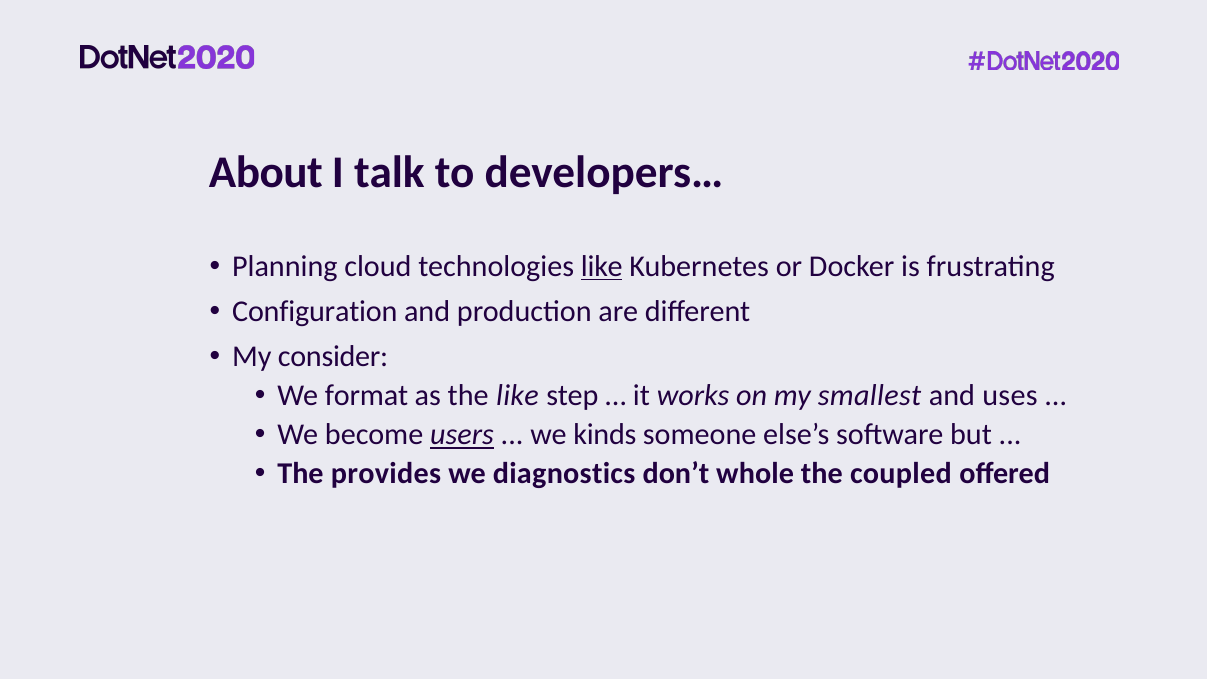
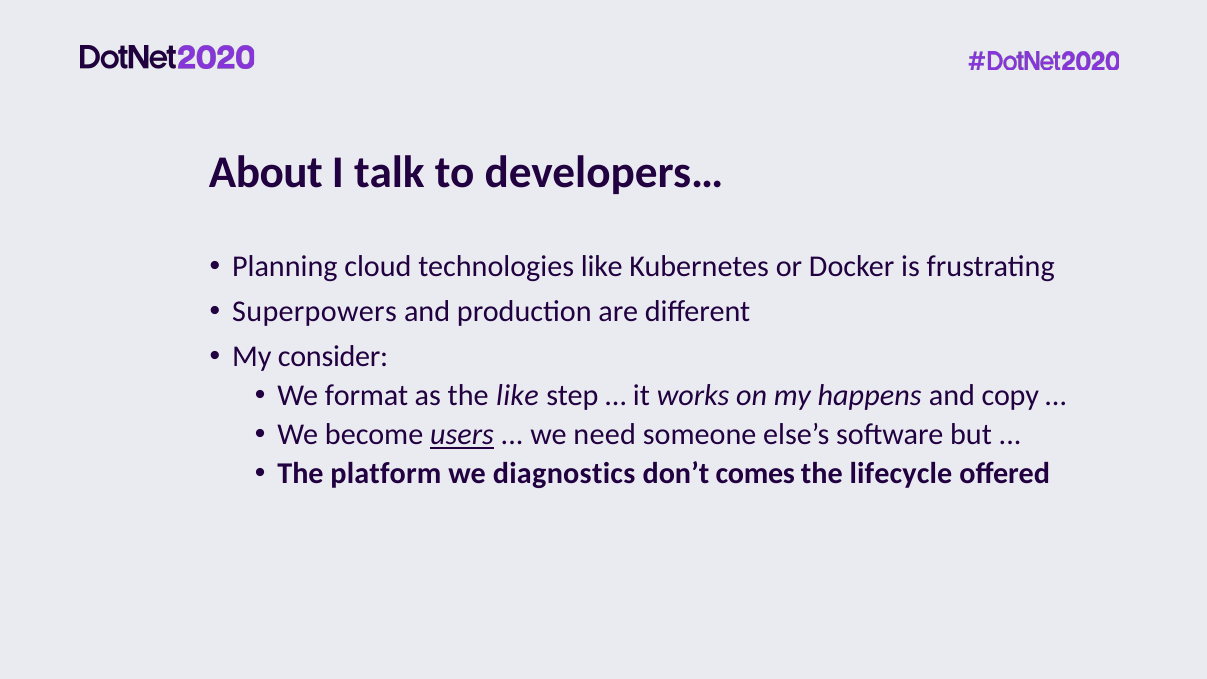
like at (602, 267) underline: present -> none
Configuration: Configuration -> Superpowers
smallest: smallest -> happens
uses: uses -> copy
kinds: kinds -> need
provides: provides -> platform
whole: whole -> comes
coupled: coupled -> lifecycle
